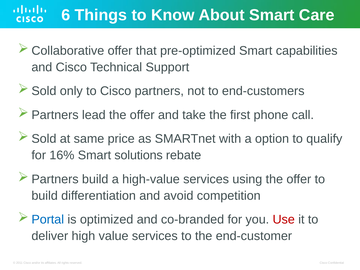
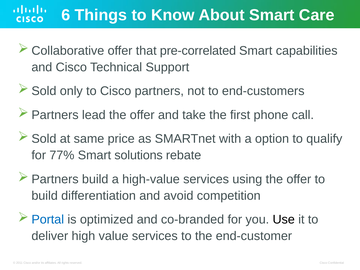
pre-optimized: pre-optimized -> pre-correlated
16%: 16% -> 77%
Use colour: red -> black
